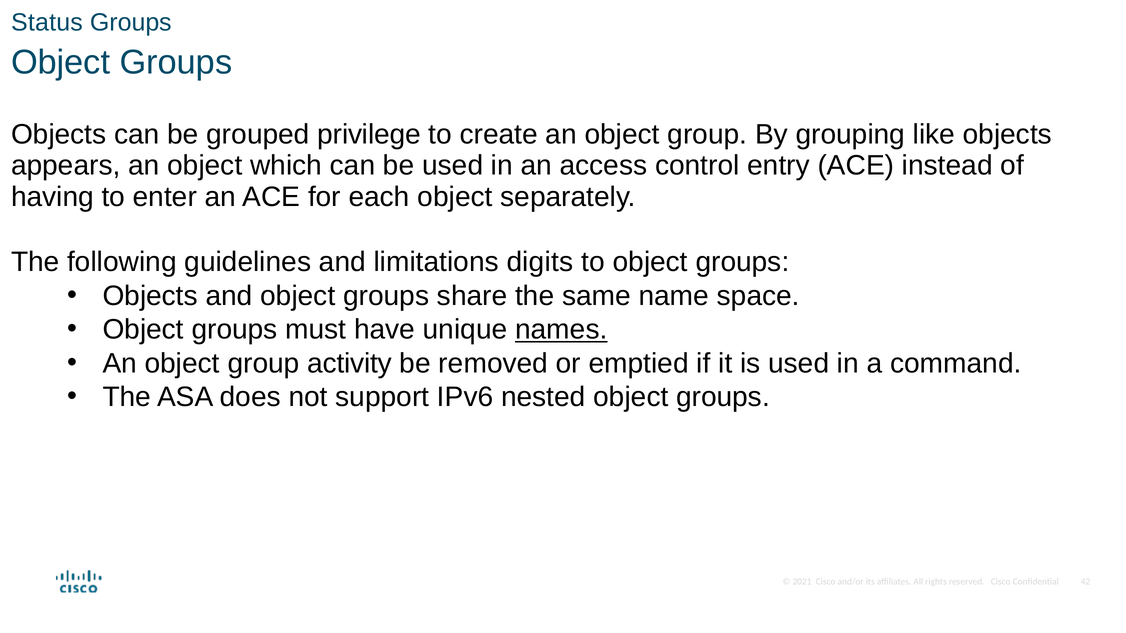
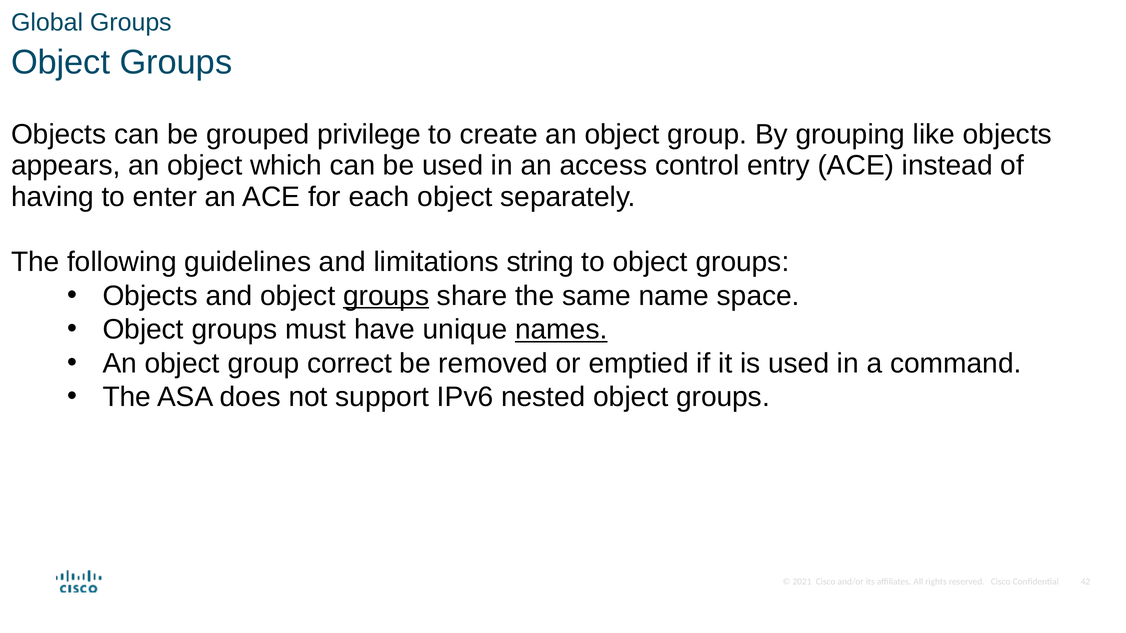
Status: Status -> Global
digits: digits -> string
groups at (386, 296) underline: none -> present
activity: activity -> correct
